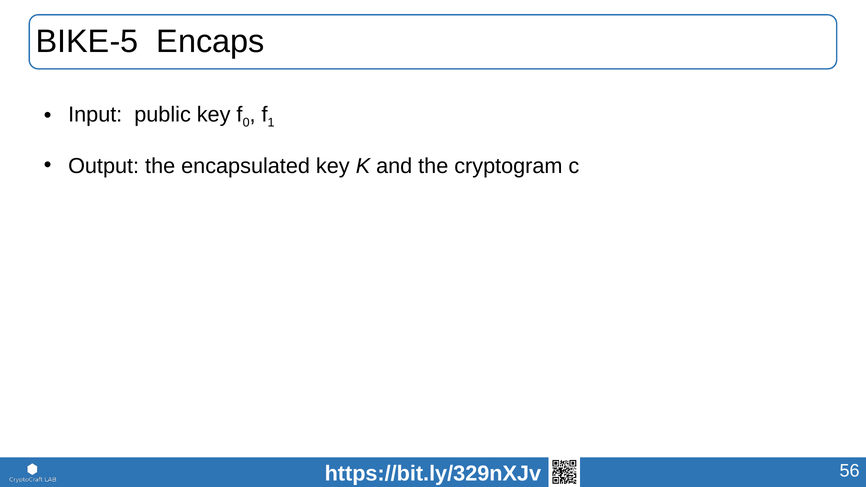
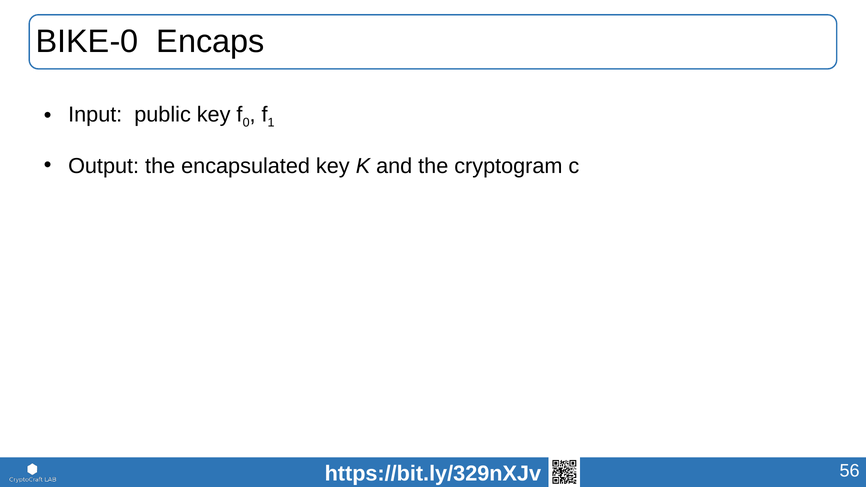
BIKE-5: BIKE-5 -> BIKE-0
